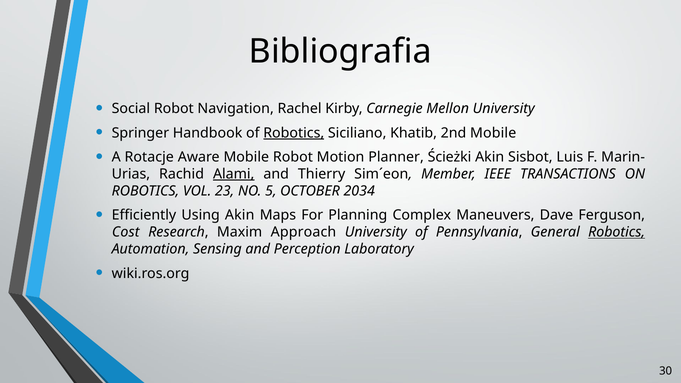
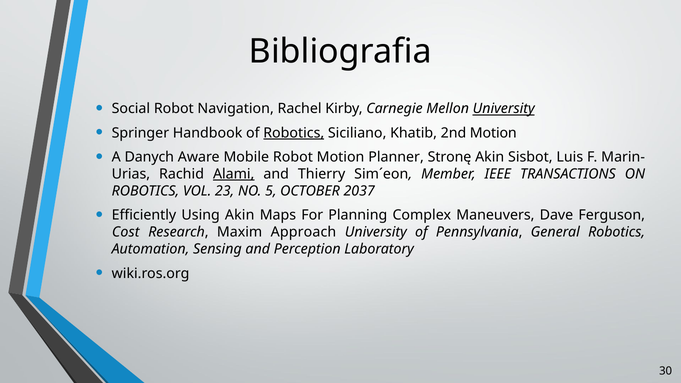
University at (504, 109) underline: none -> present
2nd Mobile: Mobile -> Motion
Rotacje: Rotacje -> Danych
Ścieżki: Ścieżki -> Stronę
2034: 2034 -> 2037
Robotics at (617, 232) underline: present -> none
